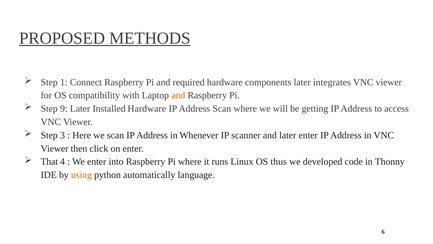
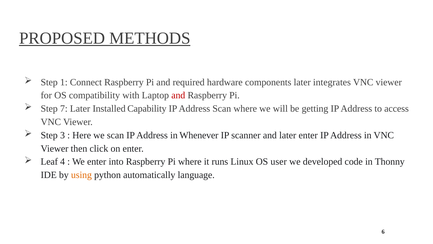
and at (178, 95) colour: orange -> red
9: 9 -> 7
Installed Hardware: Hardware -> Capability
That: That -> Leaf
thus: thus -> user
